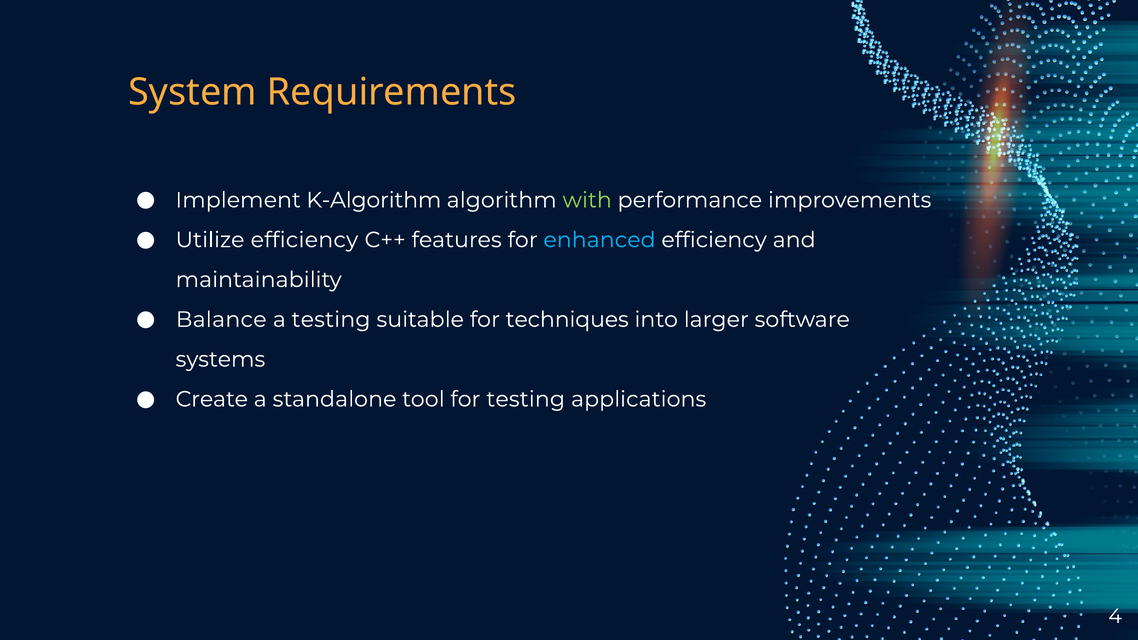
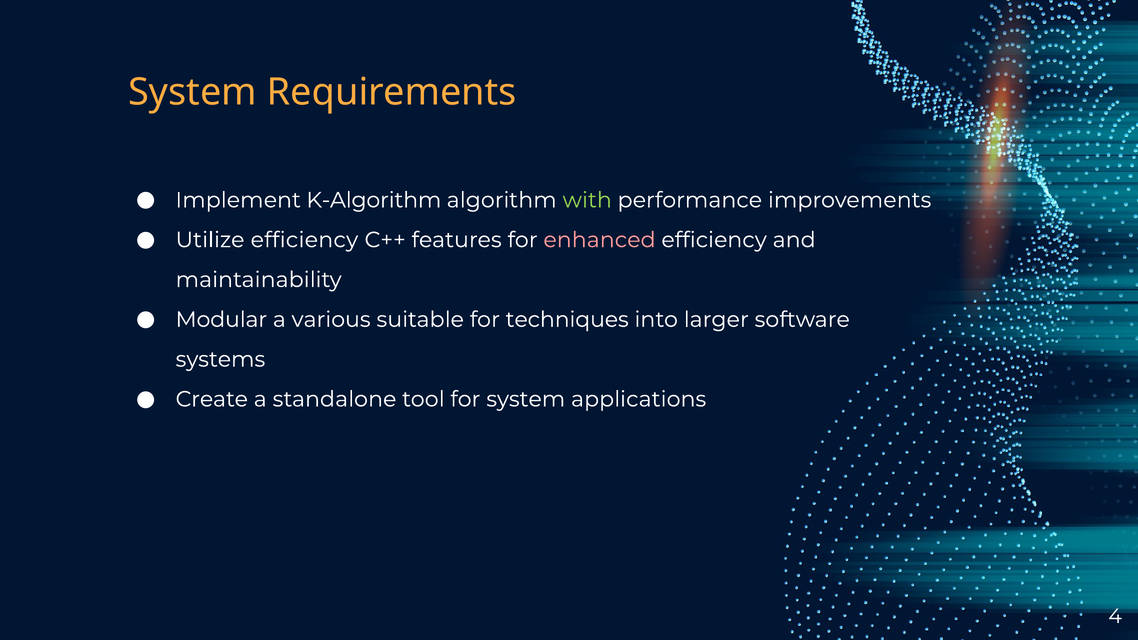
enhanced colour: light blue -> pink
Balance: Balance -> Modular
a testing: testing -> various
for testing: testing -> system
